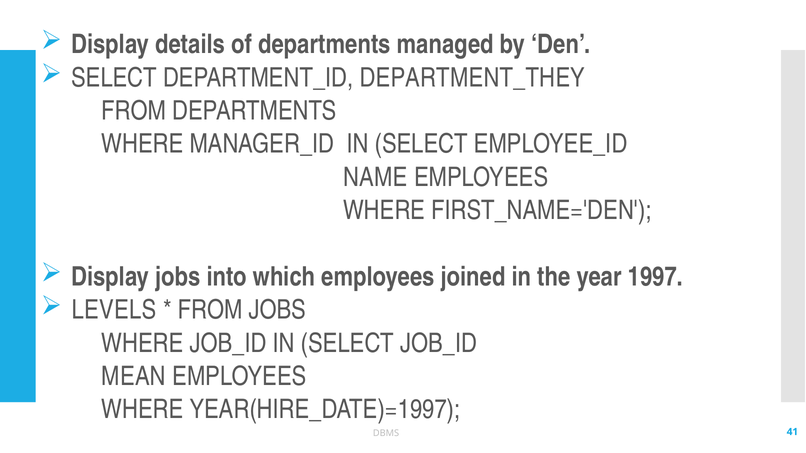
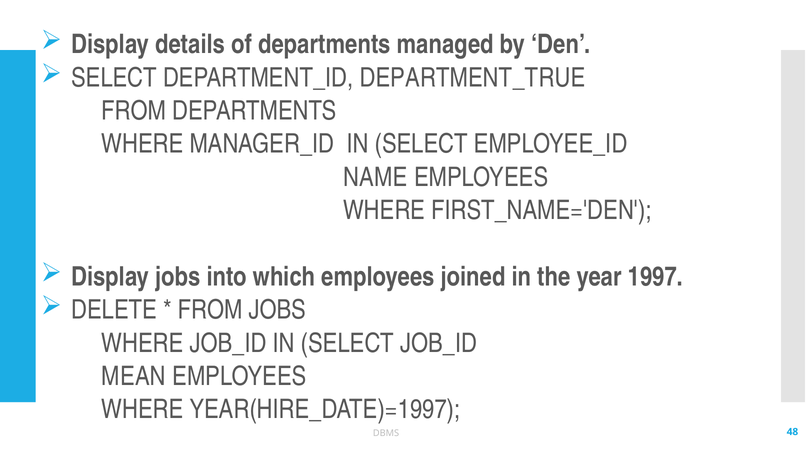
DEPARTMENT_THEY: DEPARTMENT_THEY -> DEPARTMENT_TRUE
LEVELS: LEVELS -> DELETE
41: 41 -> 48
